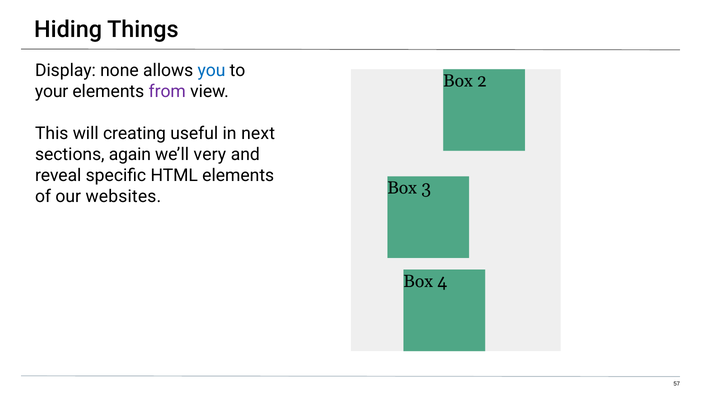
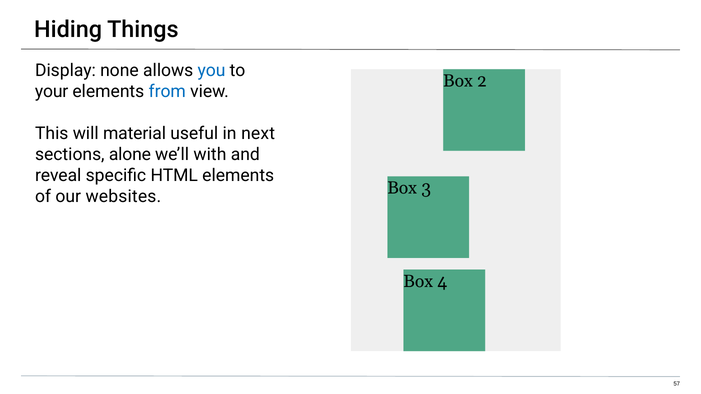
from colour: purple -> blue
creating: creating -> material
again: again -> alone
very: very -> with
